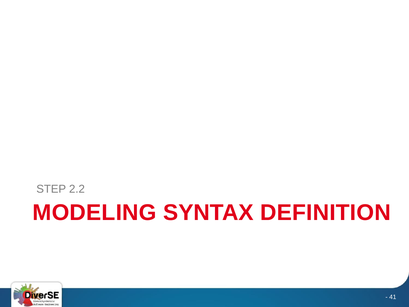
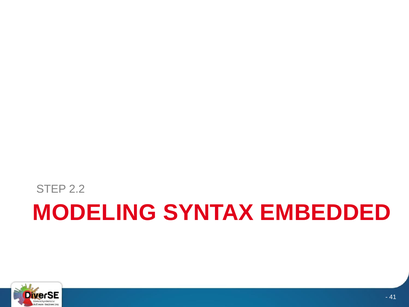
DEFINITION: DEFINITION -> EMBEDDED
